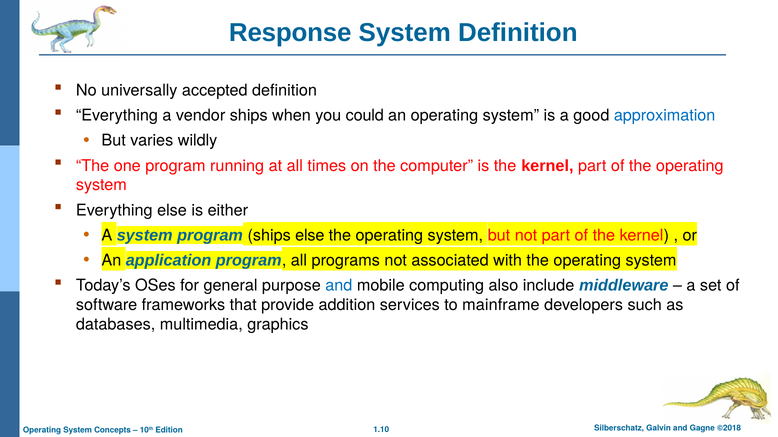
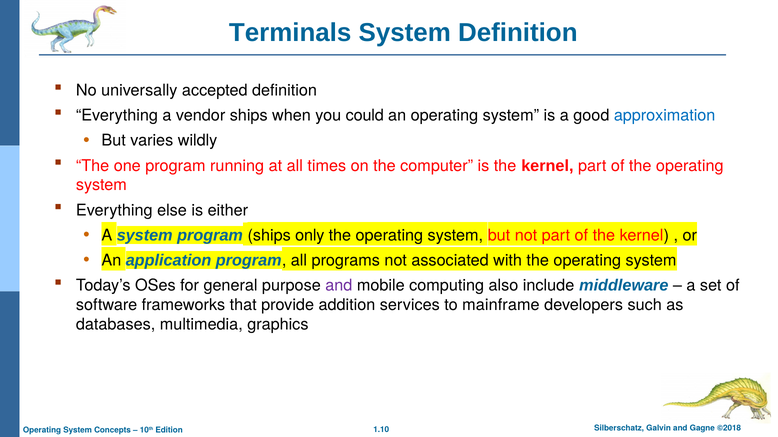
Response: Response -> Terminals
ships else: else -> only
and at (339, 286) colour: blue -> purple
